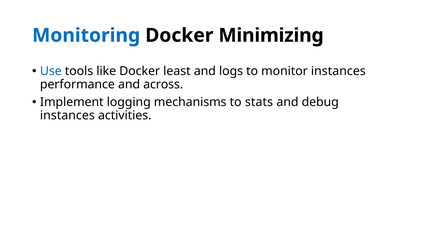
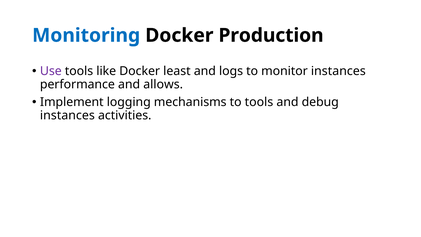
Minimizing: Minimizing -> Production
Use colour: blue -> purple
across: across -> allows
to stats: stats -> tools
